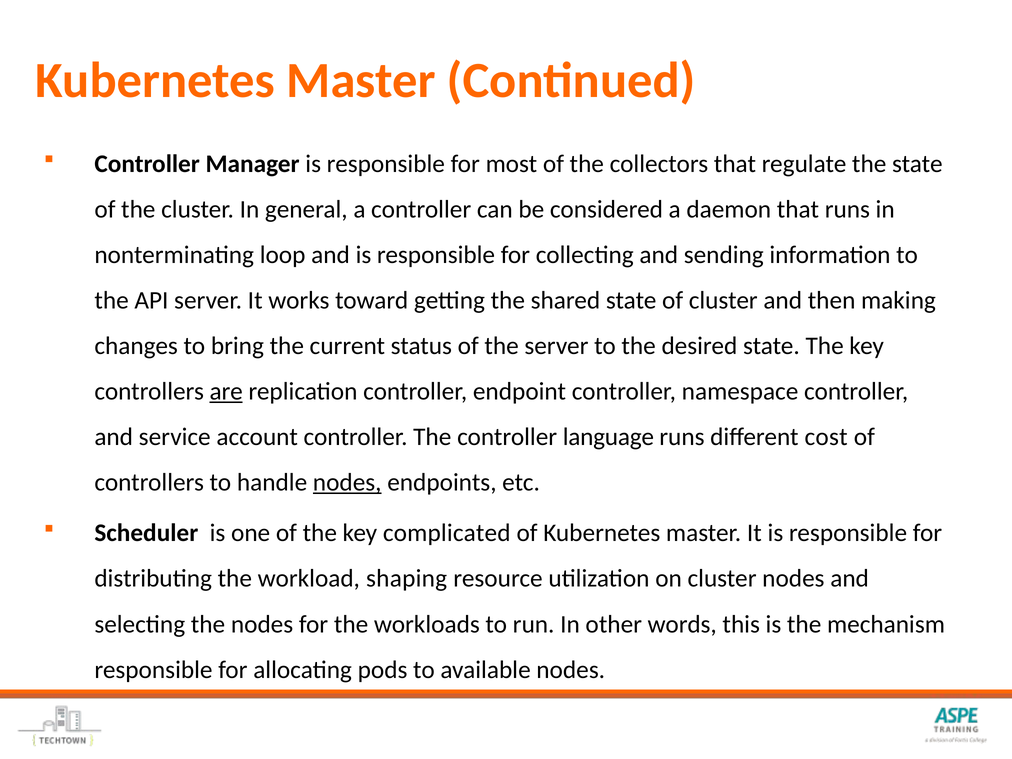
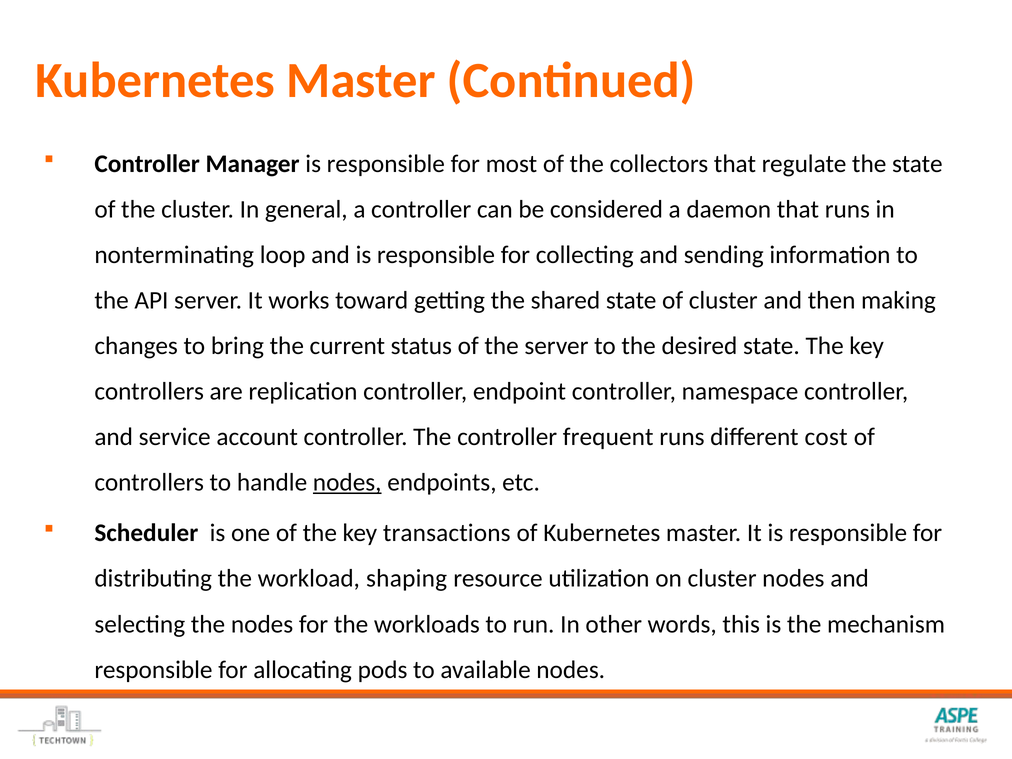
are underline: present -> none
language: language -> frequent
complicated: complicated -> transactions
